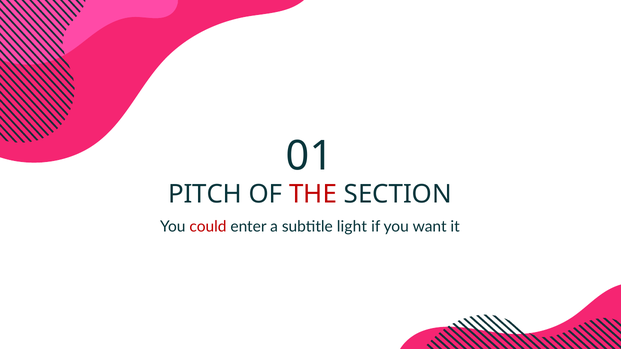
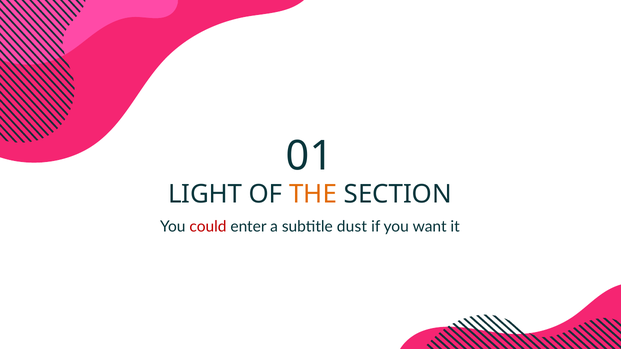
PITCH: PITCH -> LIGHT
THE colour: red -> orange
light: light -> dust
